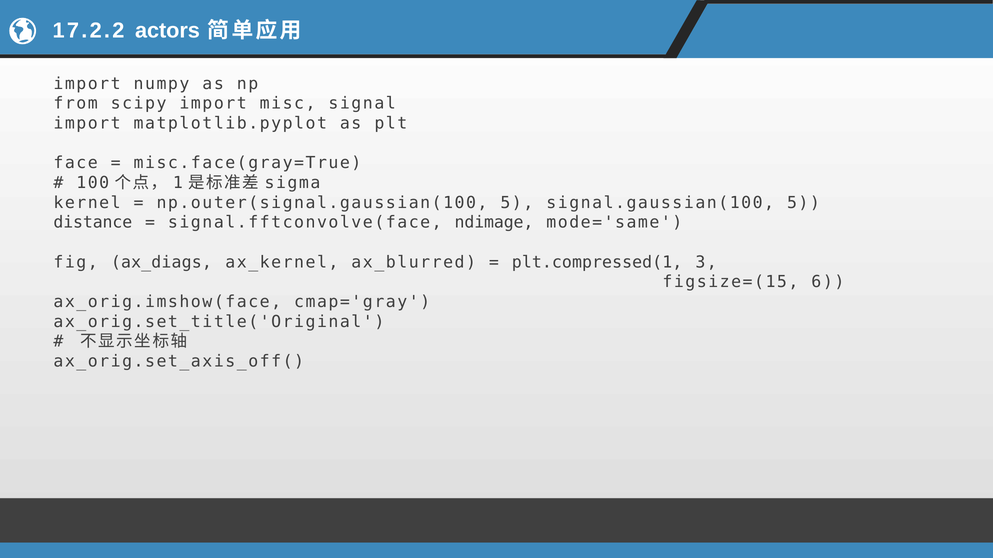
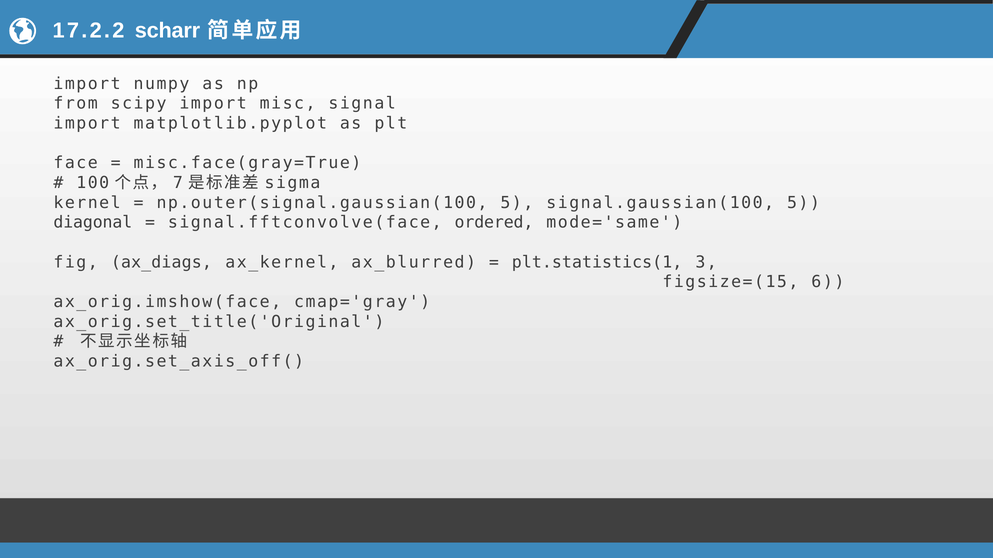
actors: actors -> scharr
1: 1 -> 7
distance: distance -> diagonal
ndimage: ndimage -> ordered
plt.compressed(1: plt.compressed(1 -> plt.statistics(1
